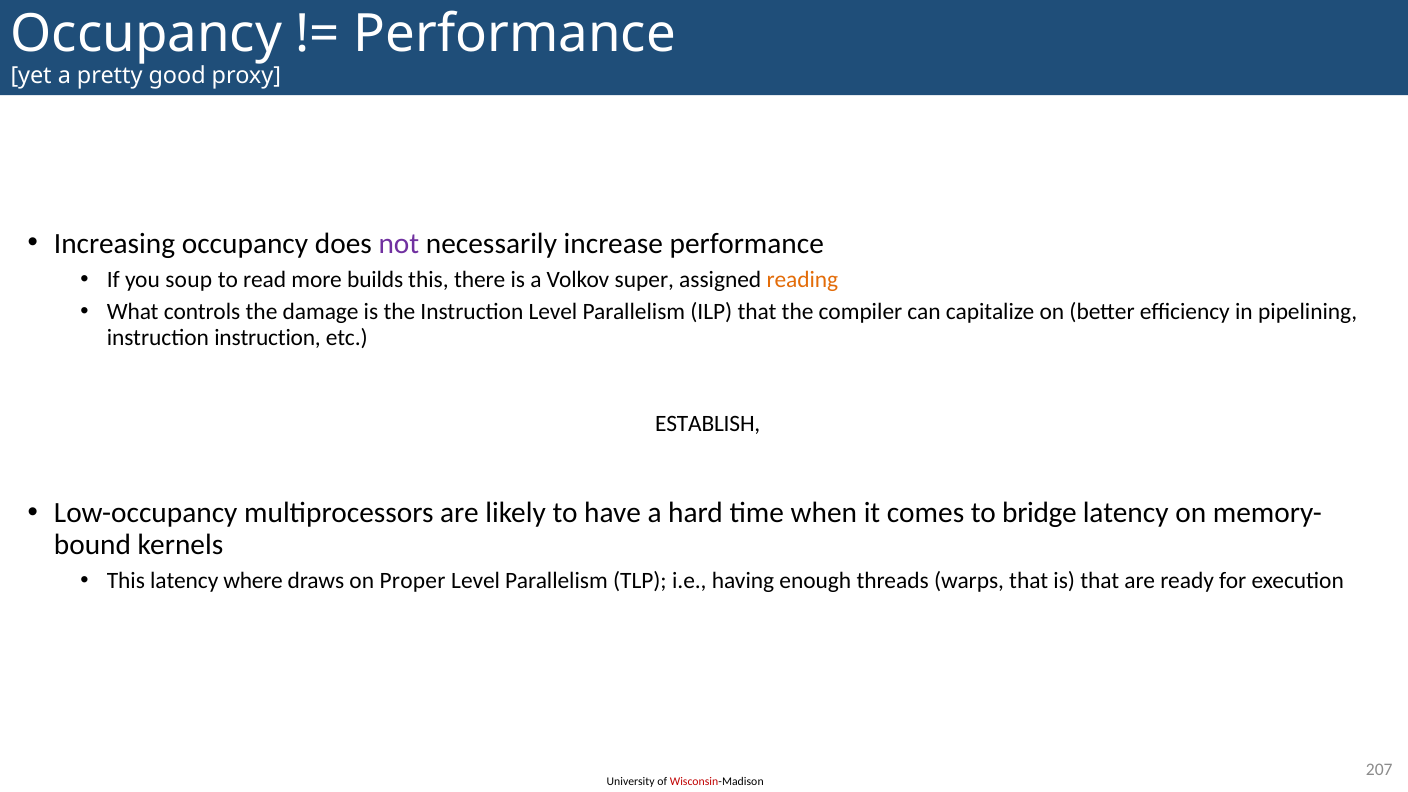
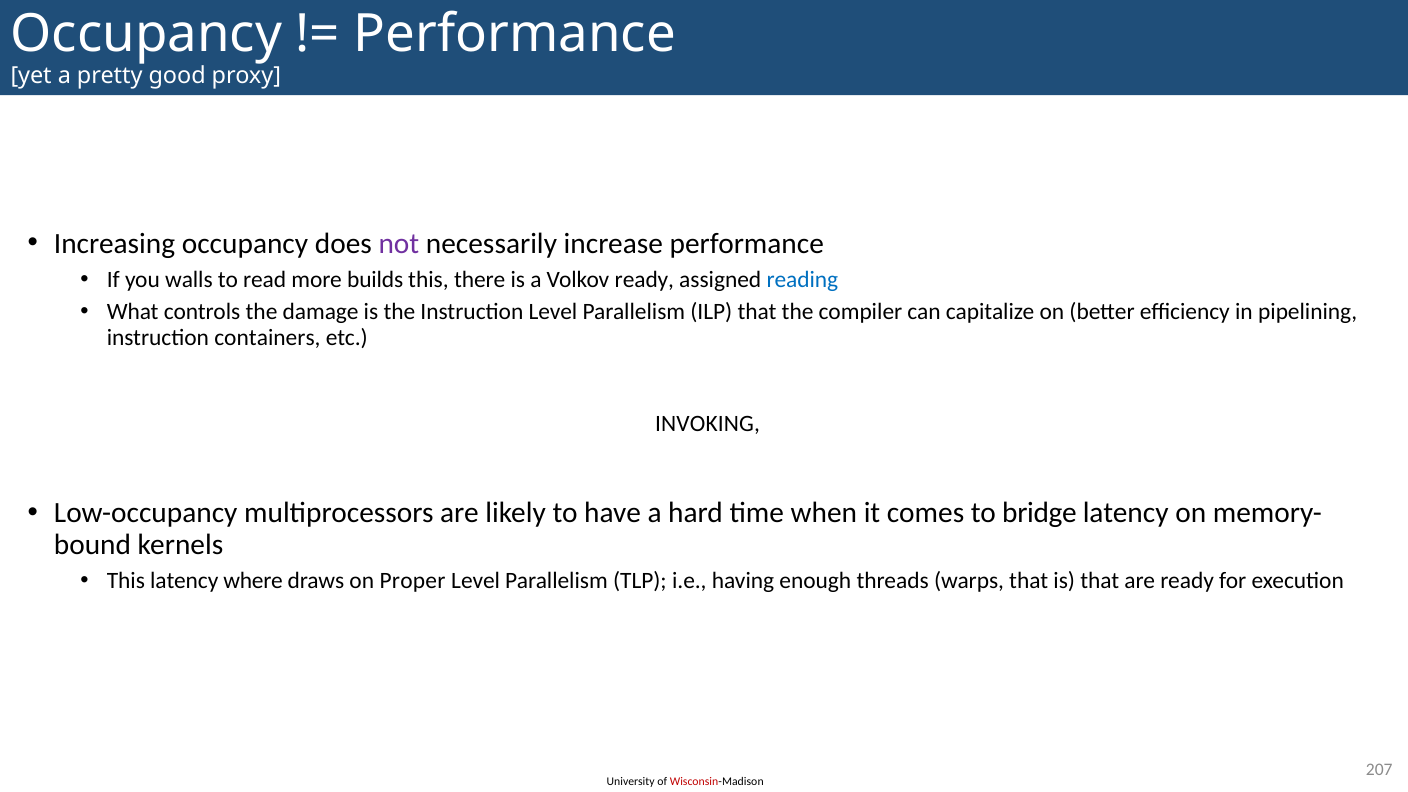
soup: soup -> walls
Volkov super: super -> ready
reading colour: orange -> blue
instruction instruction: instruction -> containers
ESTABLISH: ESTABLISH -> INVOKING
